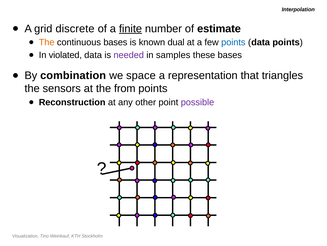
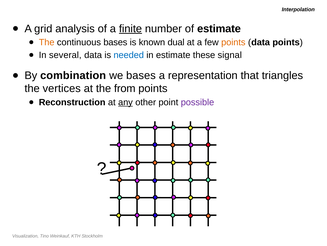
discrete: discrete -> analysis
points at (233, 42) colour: blue -> orange
violated: violated -> several
needed colour: purple -> blue
in samples: samples -> estimate
these bases: bases -> signal
we space: space -> bases
sensors: sensors -> vertices
any underline: none -> present
